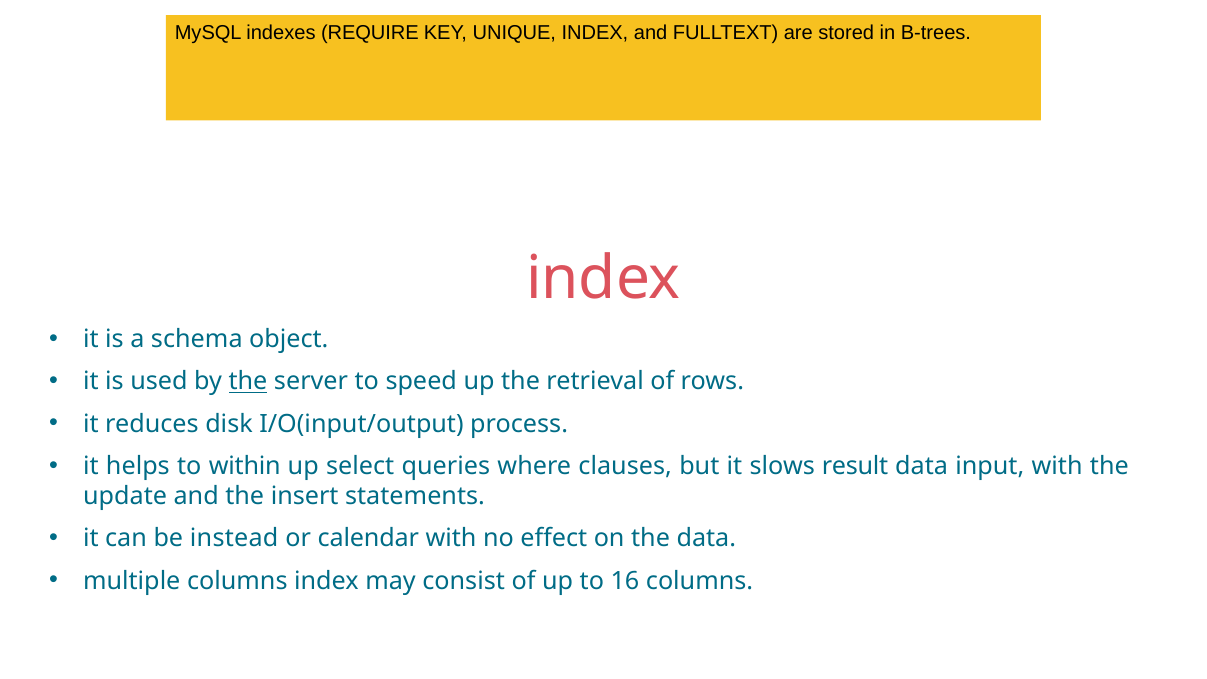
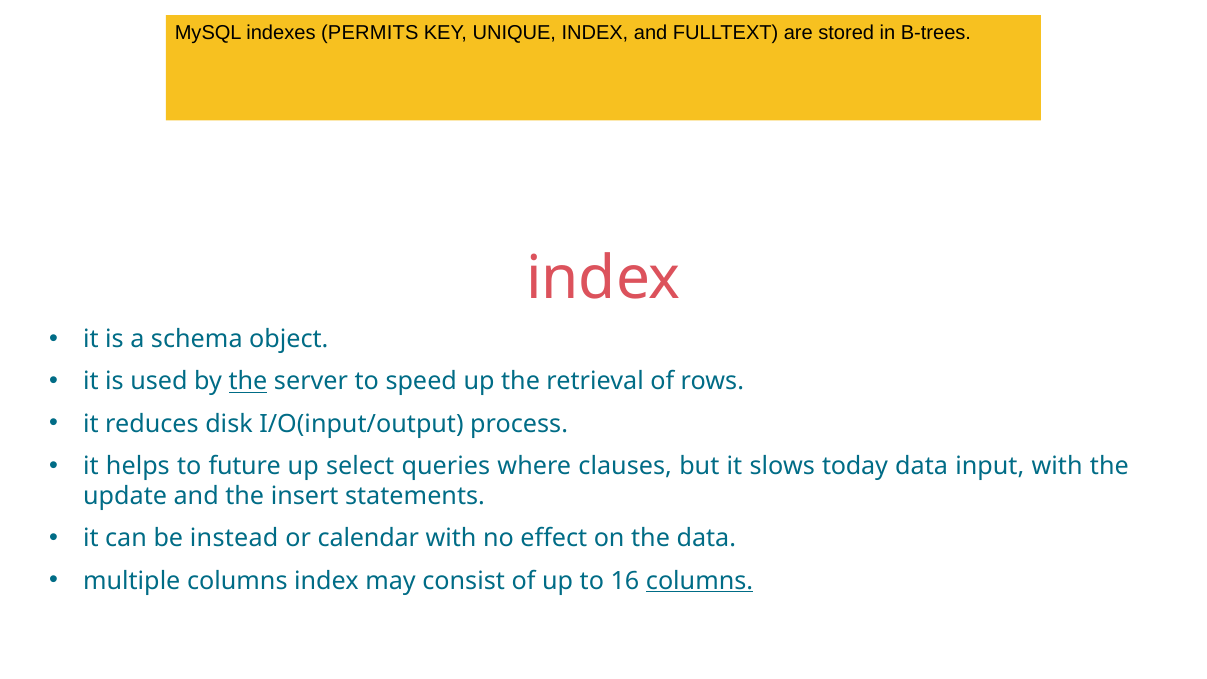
REQUIRE: REQUIRE -> PERMITS
to within: within -> future
result: result -> today
columns at (700, 581) underline: none -> present
